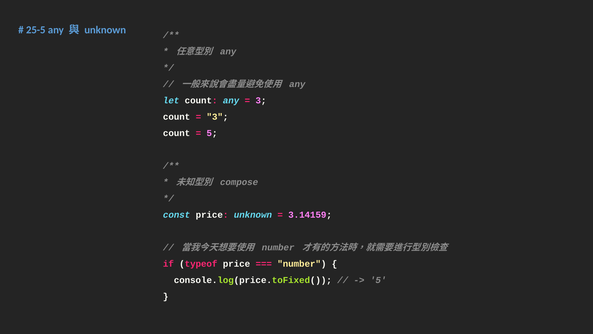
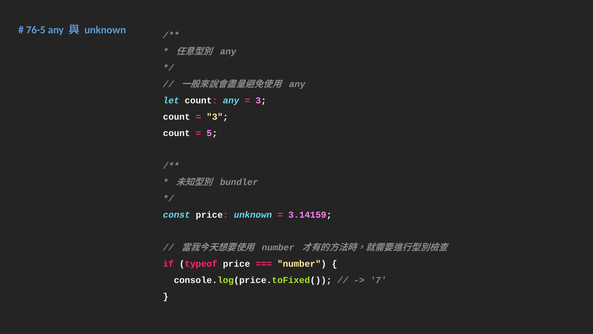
25-5: 25-5 -> 76-5
compose: compose -> bundler
5 at (378, 280): 5 -> 7
